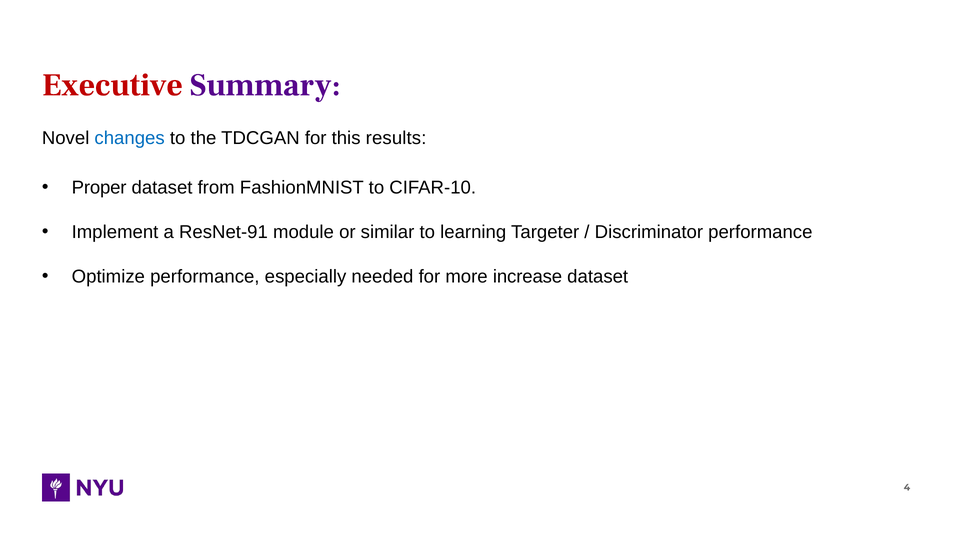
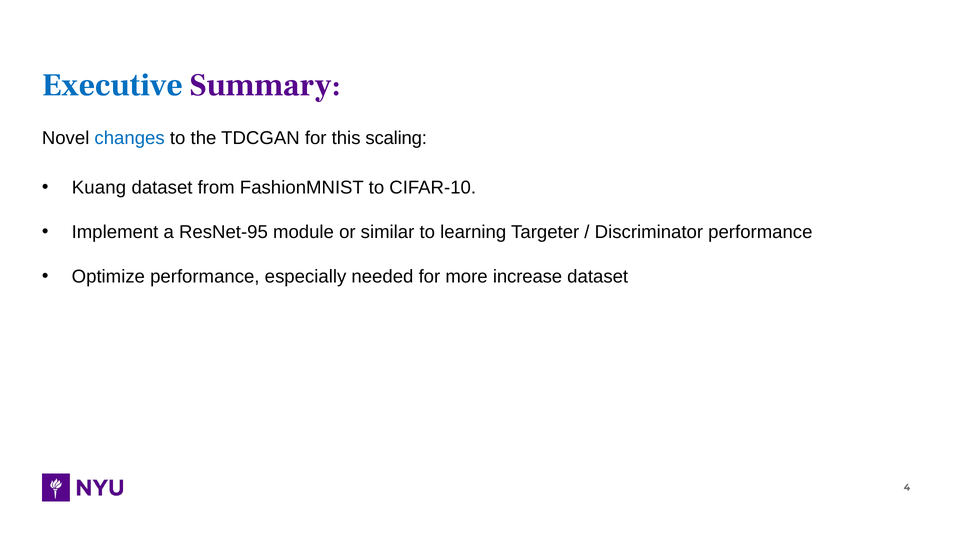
Executive colour: red -> blue
results: results -> scaling
Proper: Proper -> Kuang
ResNet-91: ResNet-91 -> ResNet-95
